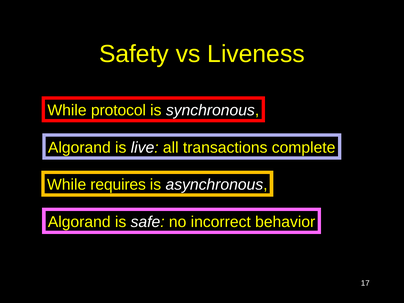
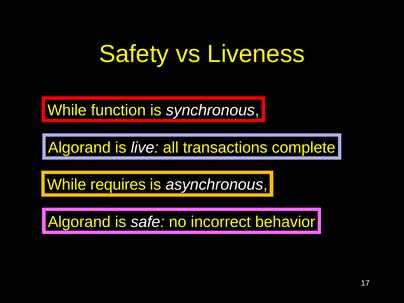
protocol: protocol -> function
